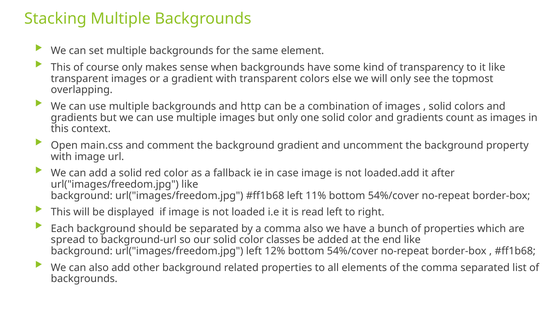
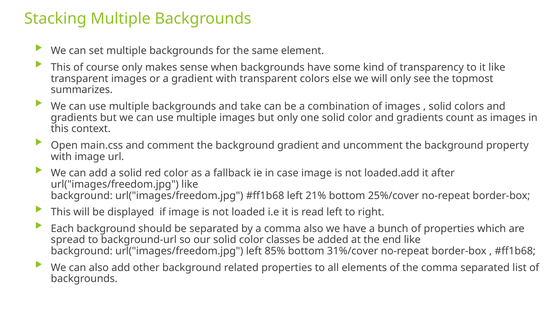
overlapping: overlapping -> summarizes
http: http -> take
11%: 11% -> 21%
54%/cover at (394, 196): 54%/cover -> 25%/cover
12%: 12% -> 85%
54%/cover at (353, 251): 54%/cover -> 31%/cover
